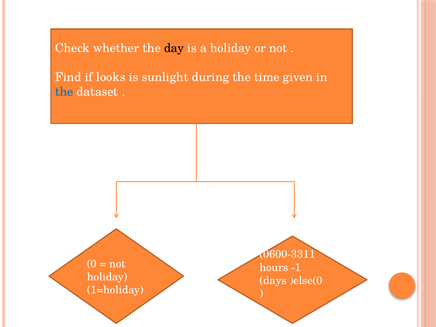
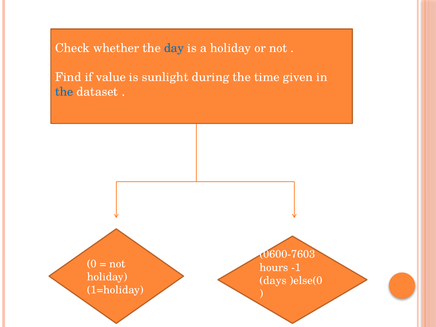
day colour: black -> blue
looks: looks -> value
0600-3311: 0600-3311 -> 0600-7603
